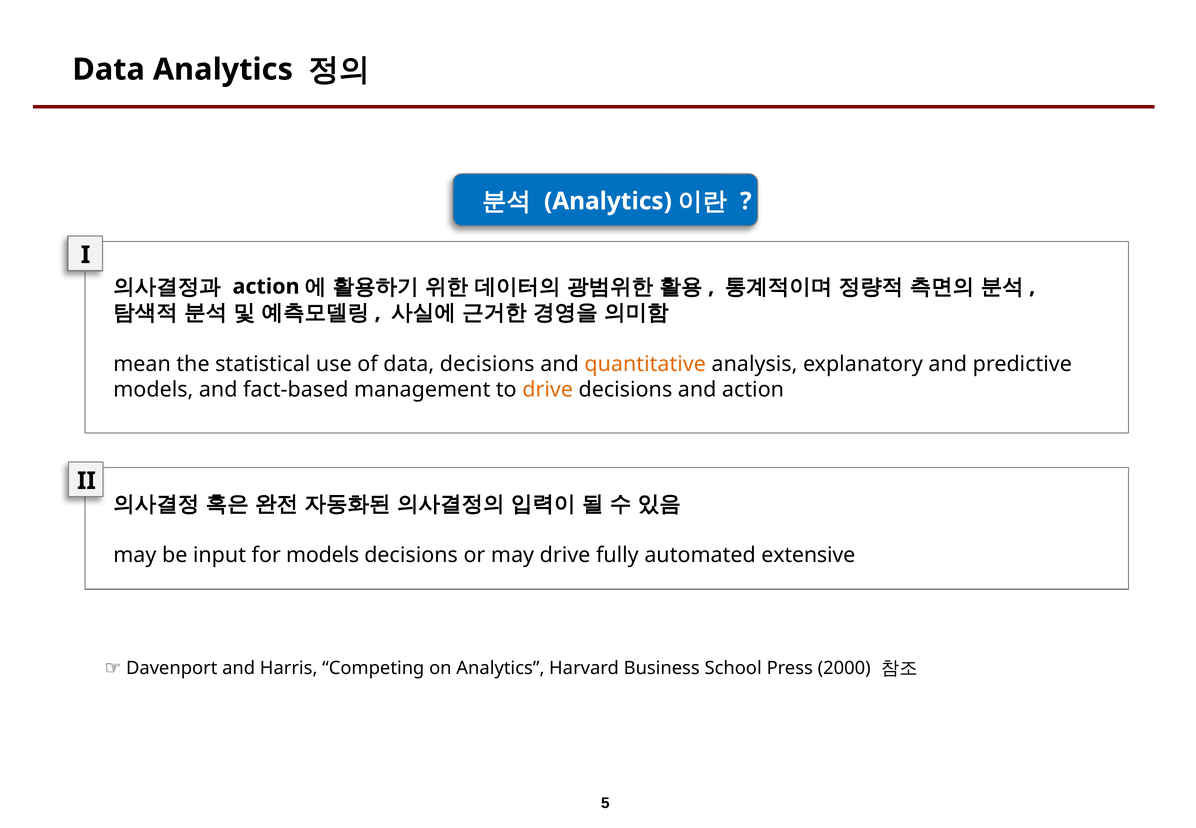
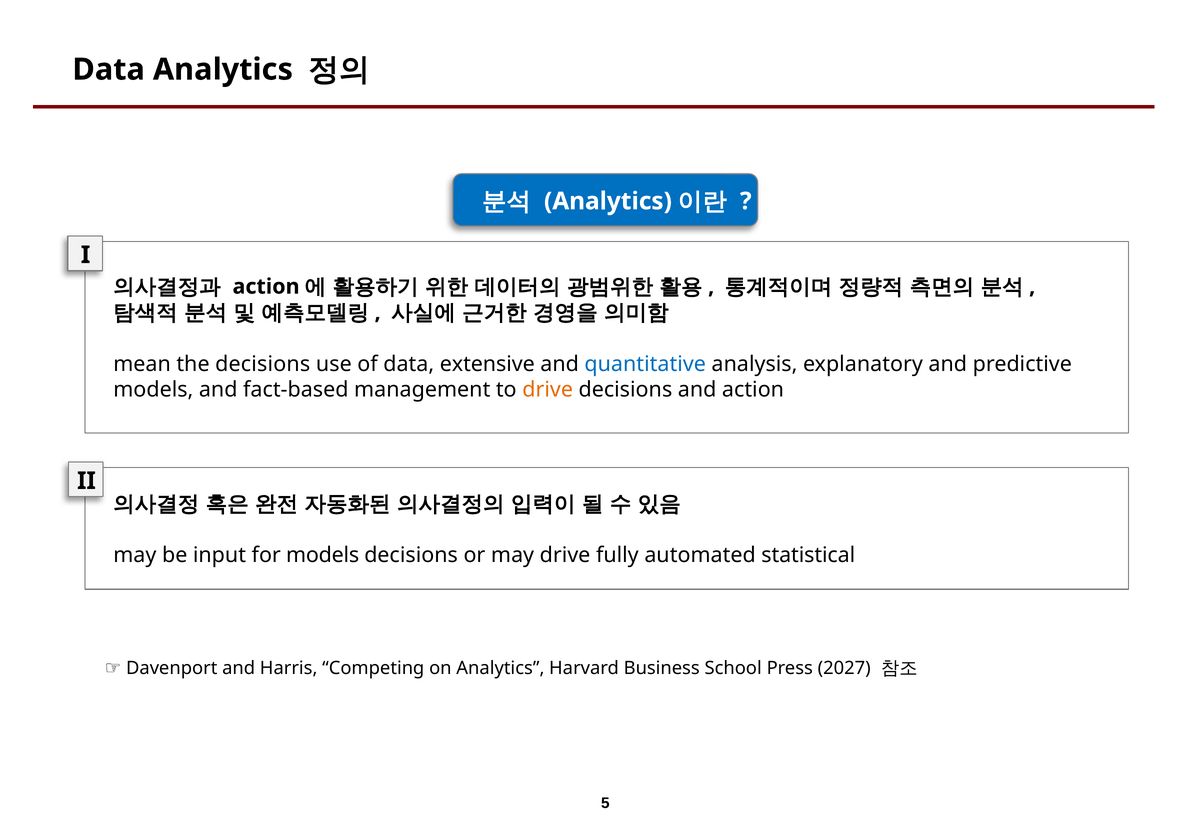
the statistical: statistical -> decisions
data decisions: decisions -> extensive
quantitative colour: orange -> blue
extensive: extensive -> statistical
2000: 2000 -> 2027
